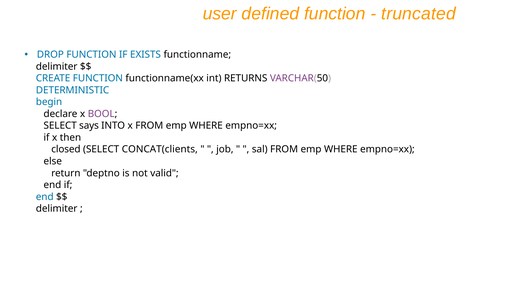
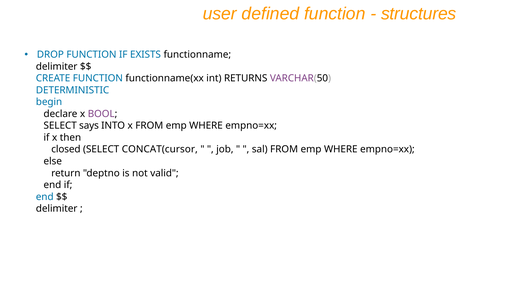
truncated: truncated -> structures
CONCAT(clients: CONCAT(clients -> CONCAT(cursor
